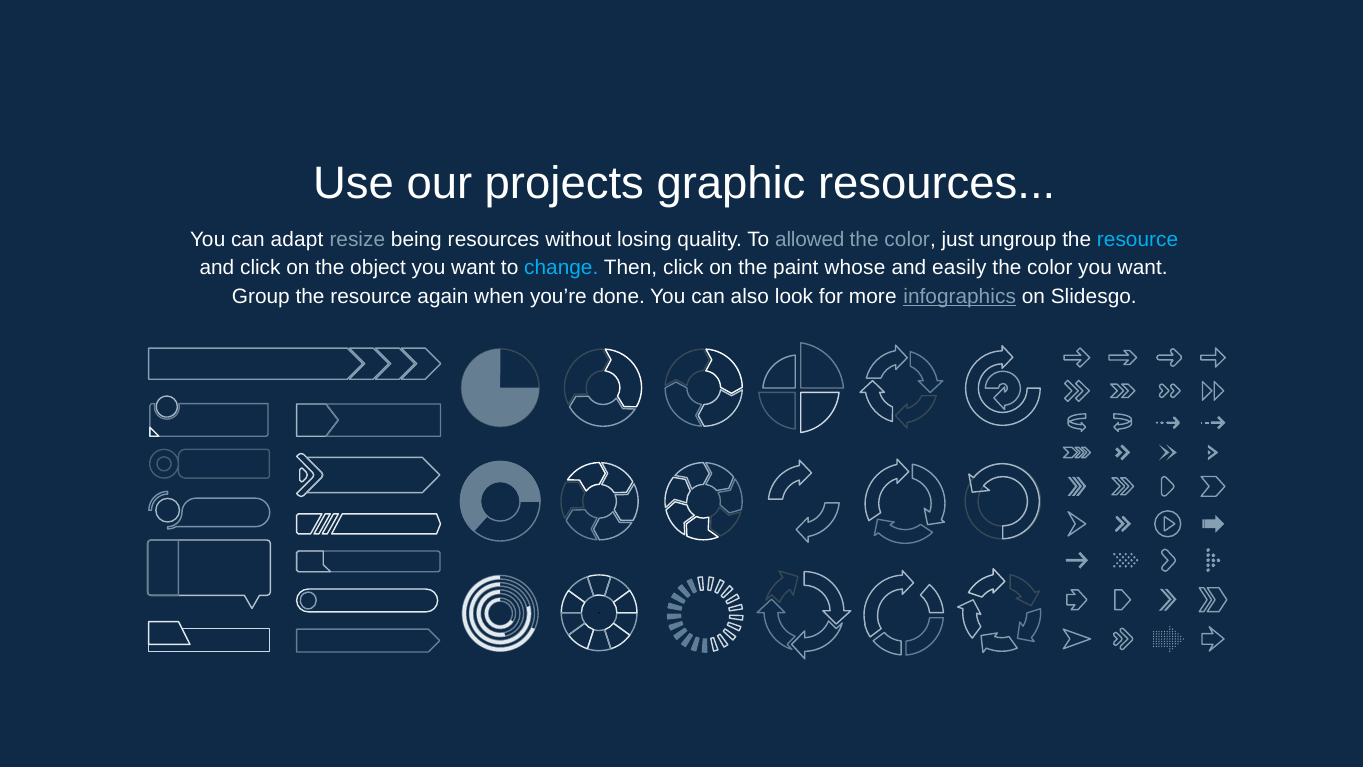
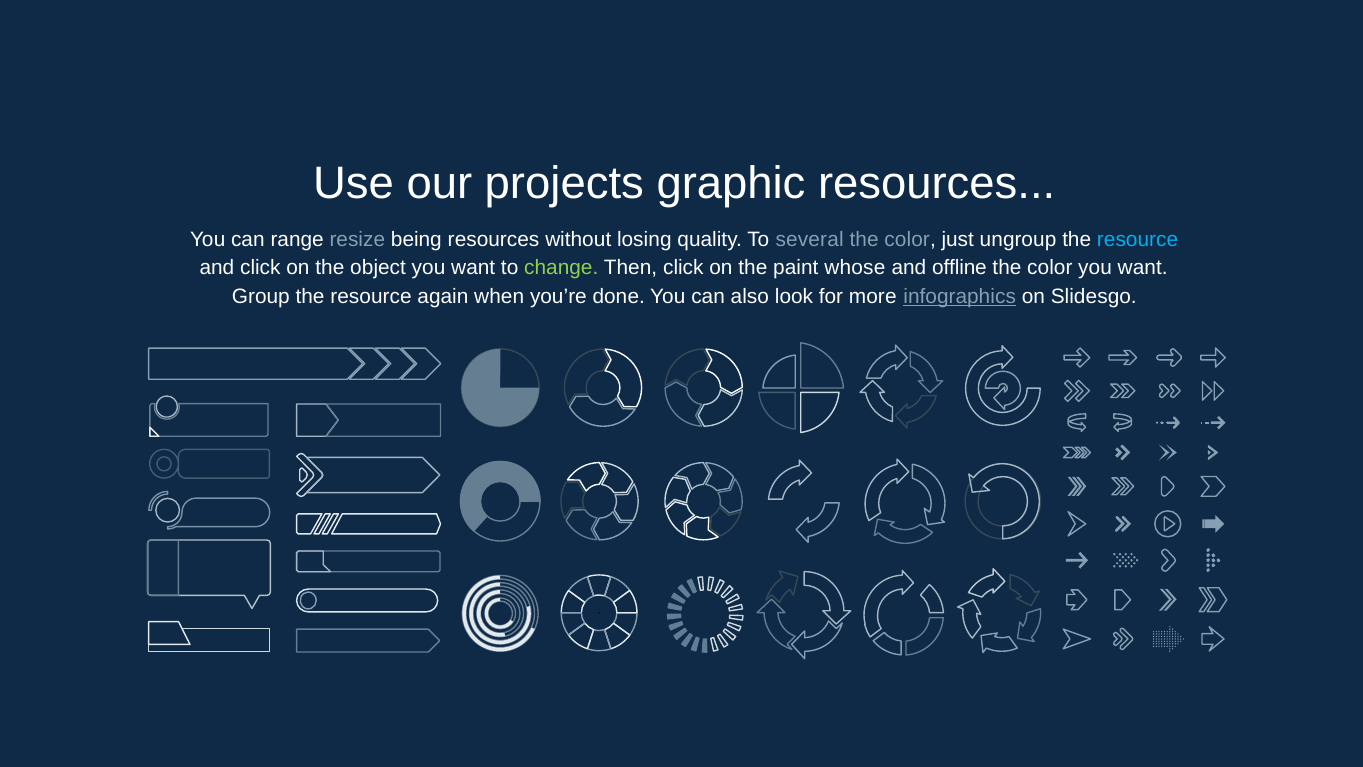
adapt: adapt -> range
allowed: allowed -> several
change colour: light blue -> light green
easily: easily -> offline
